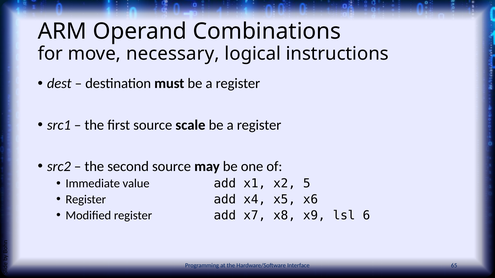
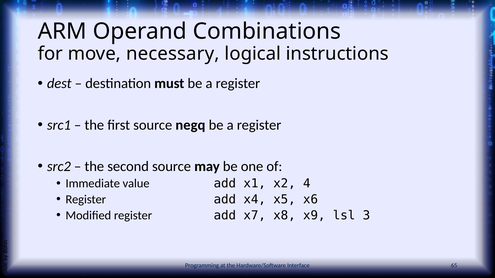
scale: scale -> negq
5: 5 -> 4
6: 6 -> 3
